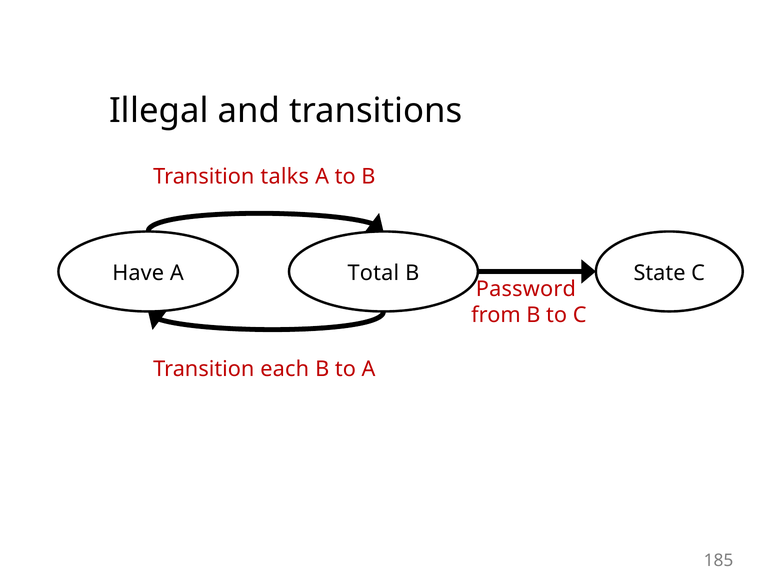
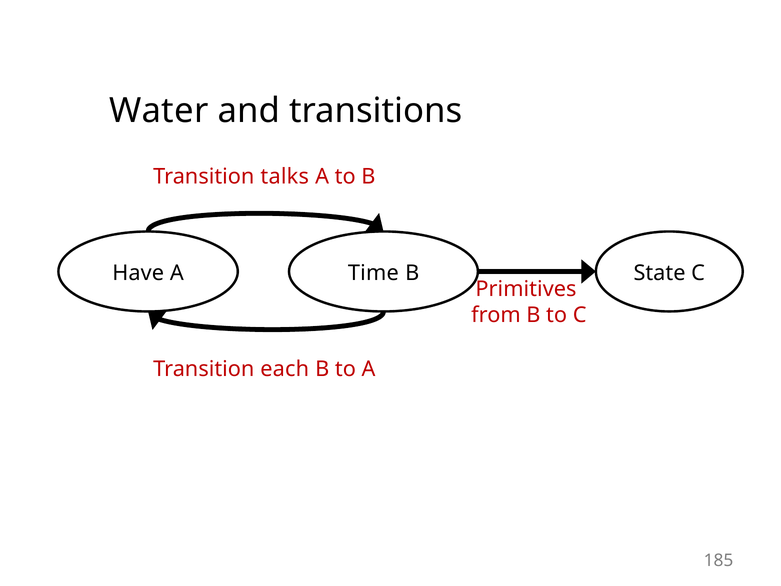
Illegal: Illegal -> Water
Total: Total -> Time
Password: Password -> Primitives
